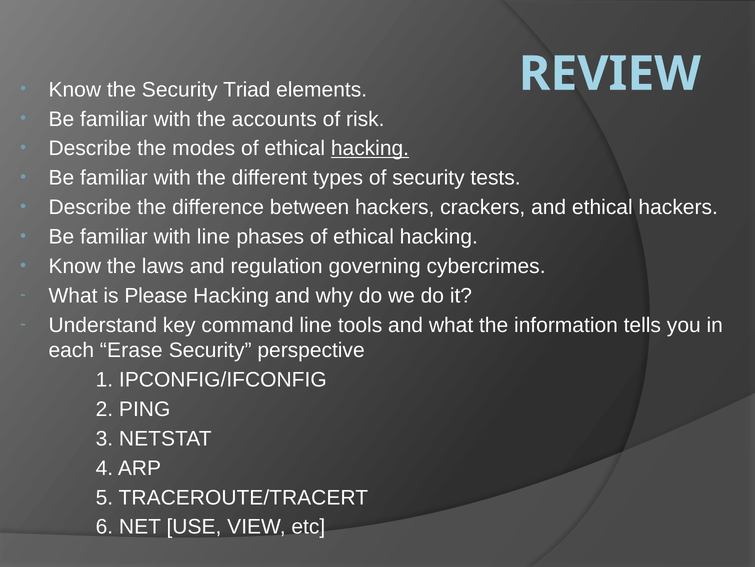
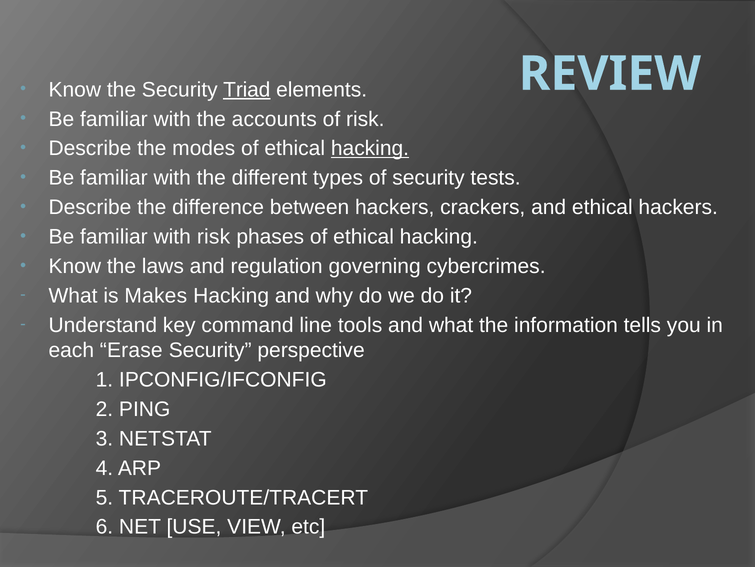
Triad underline: none -> present
with line: line -> risk
Please: Please -> Makes
